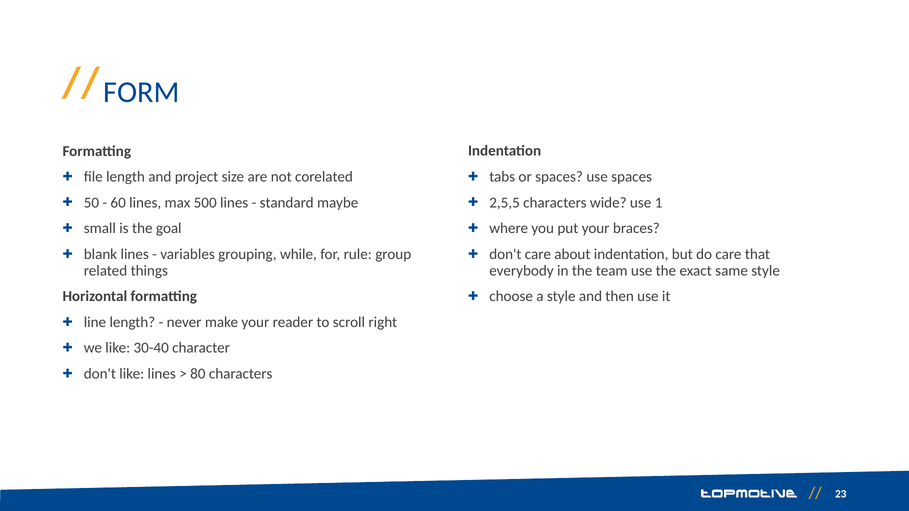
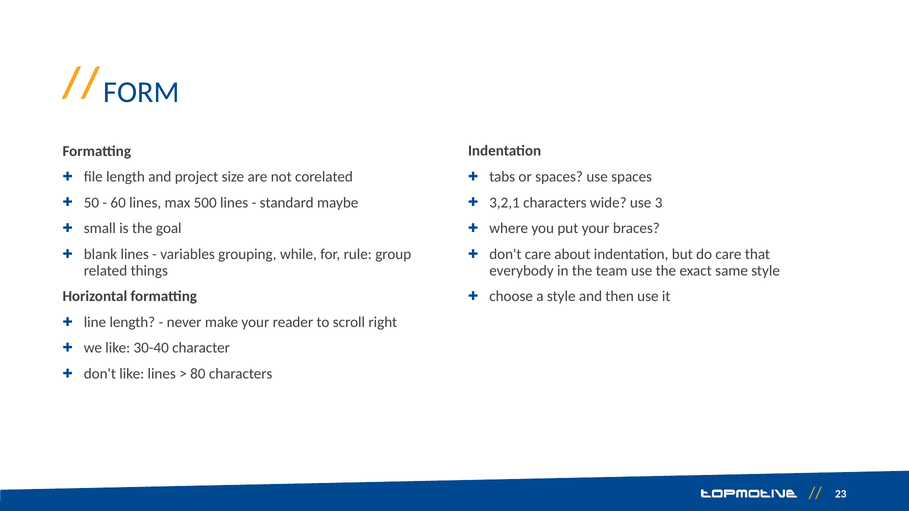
2,5,5: 2,5,5 -> 3,2,1
1: 1 -> 3
